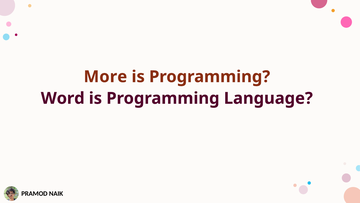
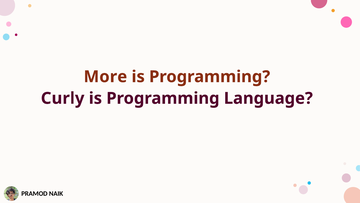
Word: Word -> Curly
